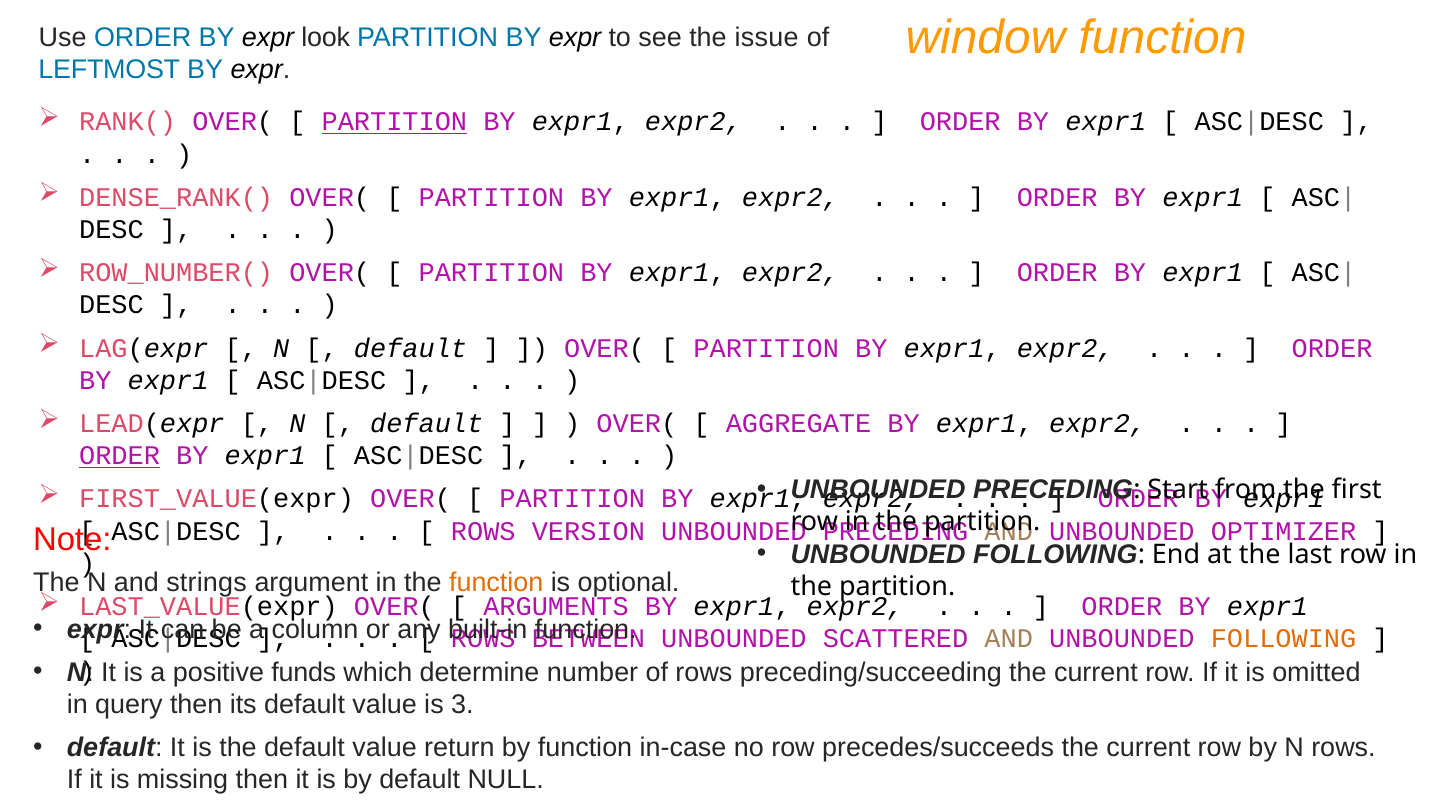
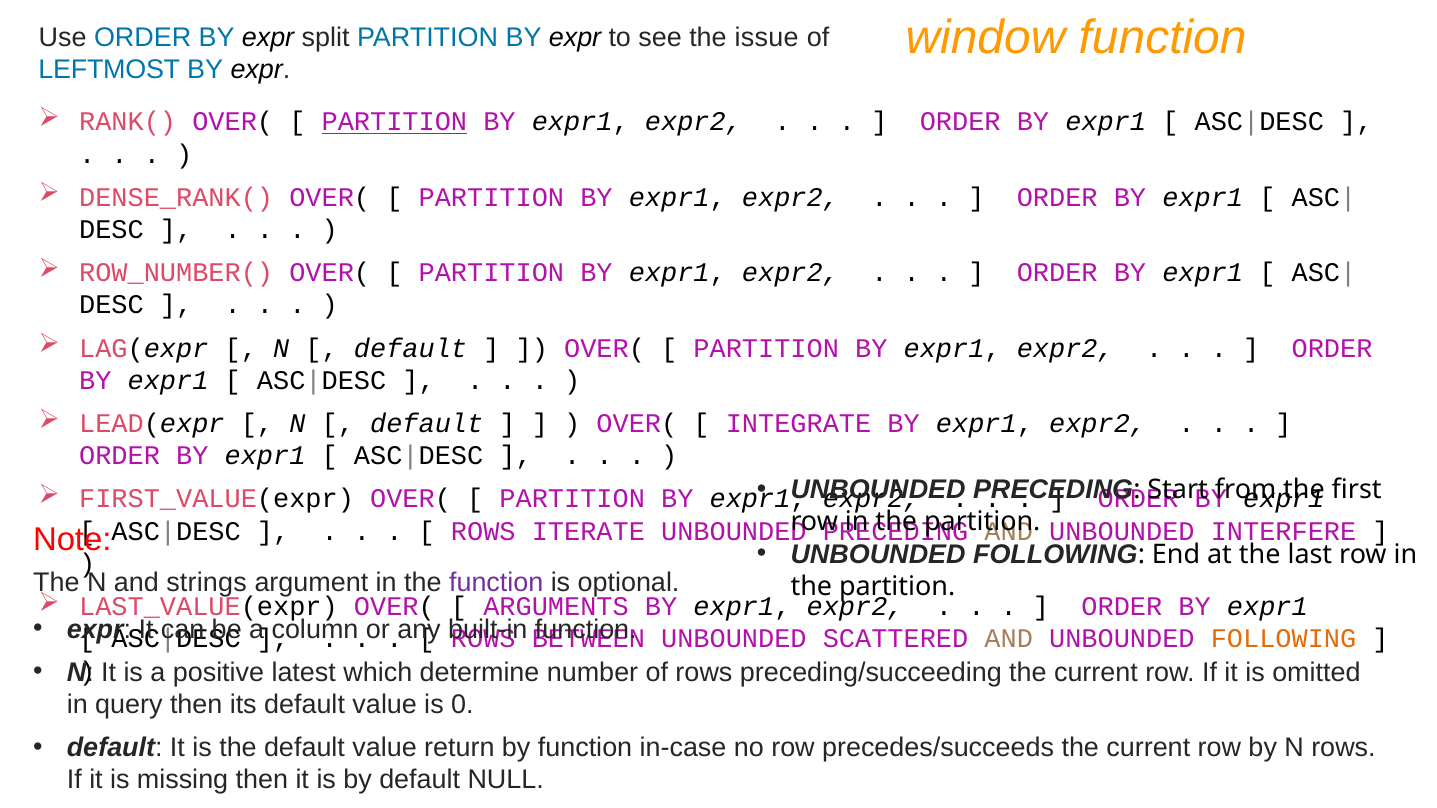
look: look -> split
AGGREGATE: AGGREGATE -> INTEGRATE
ORDER at (120, 456) underline: present -> none
VERSION: VERSION -> ITERATE
OPTIMIZER: OPTIMIZER -> INTERFERE
function at (496, 583) colour: orange -> purple
funds: funds -> latest
3: 3 -> 0
